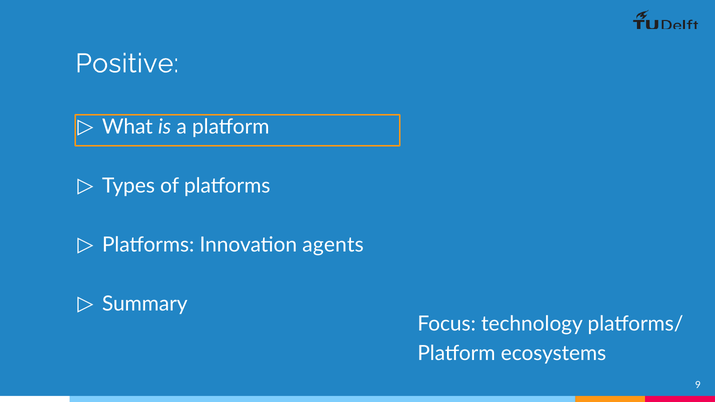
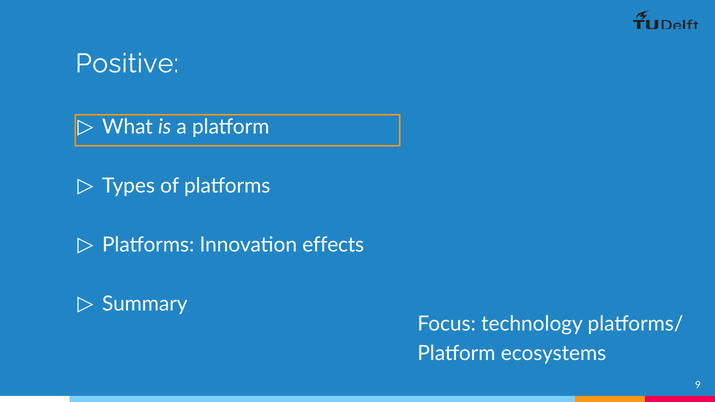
agents: agents -> effects
